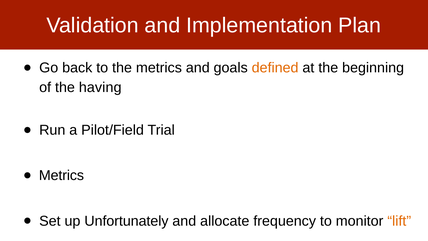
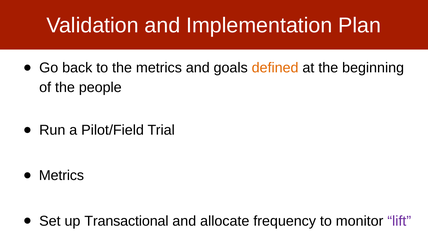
having: having -> people
Unfortunately: Unfortunately -> Transactional
lift colour: orange -> purple
